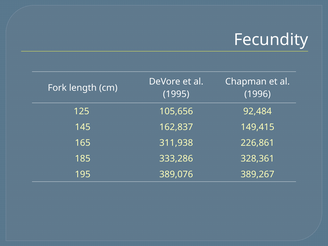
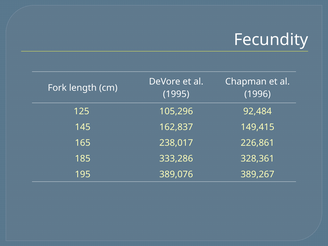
105,656: 105,656 -> 105,296
311,938: 311,938 -> 238,017
